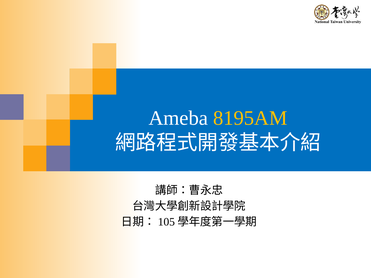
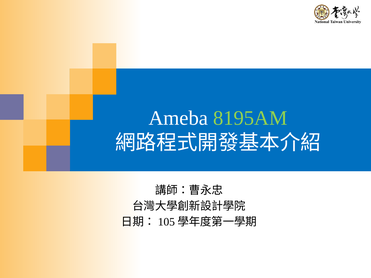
8195AM colour: yellow -> light green
